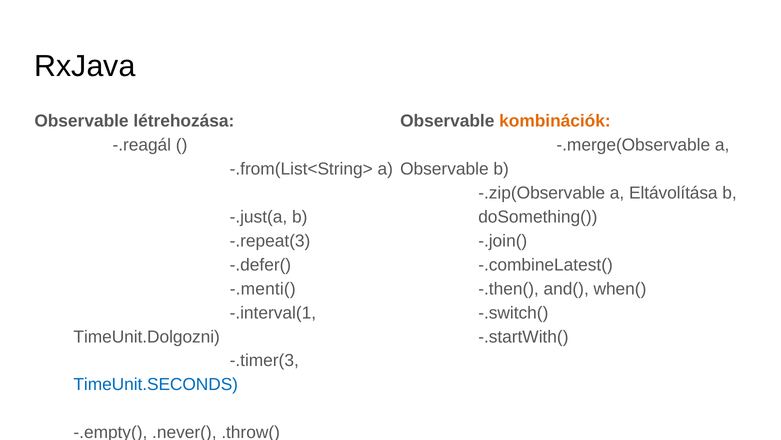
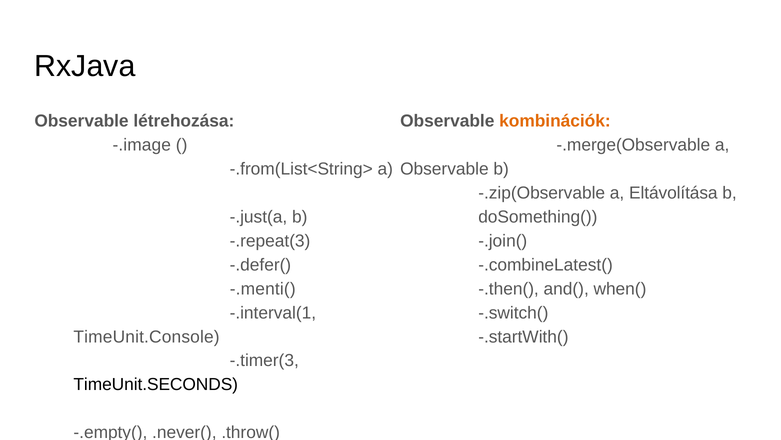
-.reagál: -.reagál -> -.image
TimeUnit.Dolgozni: TimeUnit.Dolgozni -> TimeUnit.Console
TimeUnit.SECONDS colour: blue -> black
